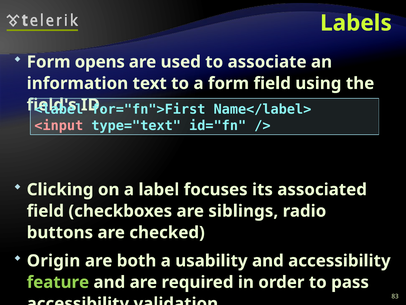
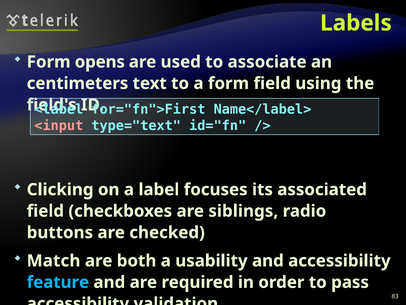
information: information -> centimeters
Origin: Origin -> Match
feature colour: light green -> light blue
